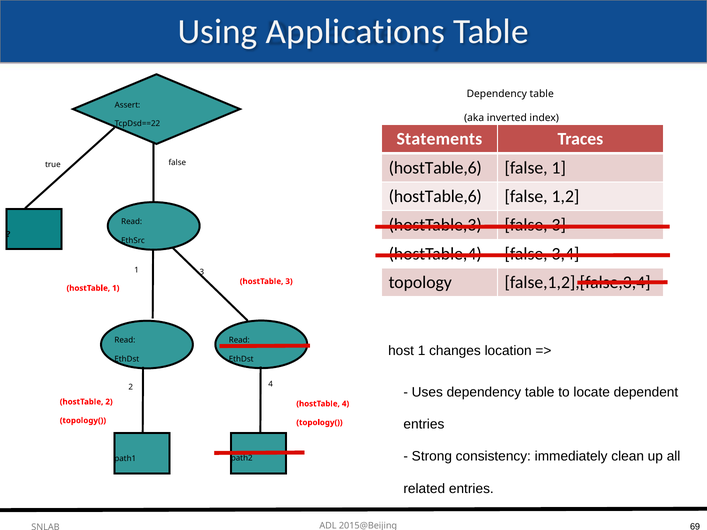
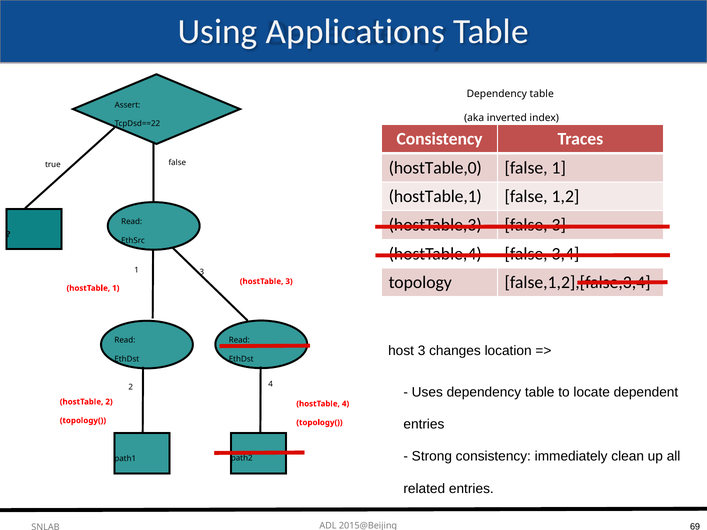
Statements at (439, 139): Statements -> Consistency
hostTable,6 at (435, 168): hostTable,6 -> hostTable,0
hostTable,6 at (435, 197): hostTable,6 -> hostTable,1
host 1: 1 -> 3
